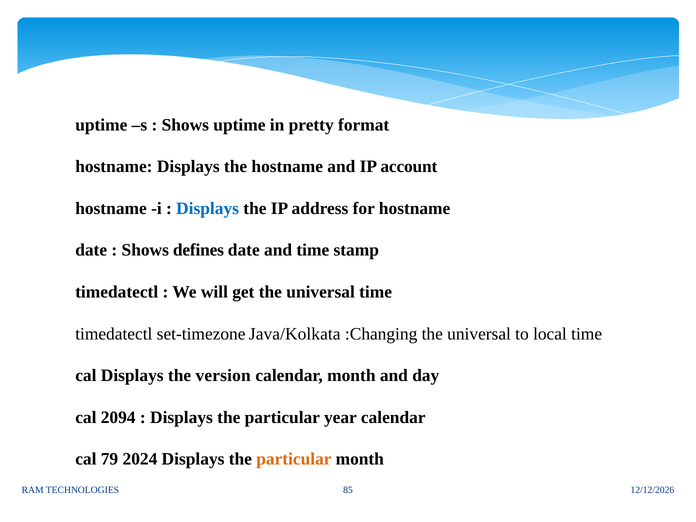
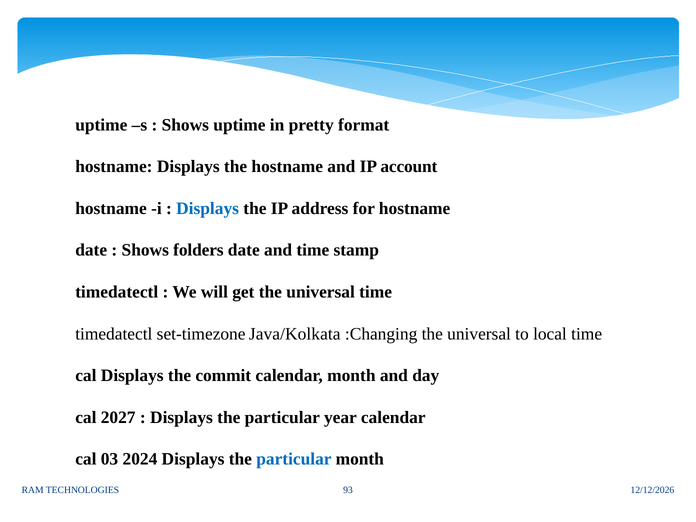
defines: defines -> folders
version: version -> commit
2094: 2094 -> 2027
79: 79 -> 03
particular at (294, 459) colour: orange -> blue
85: 85 -> 93
